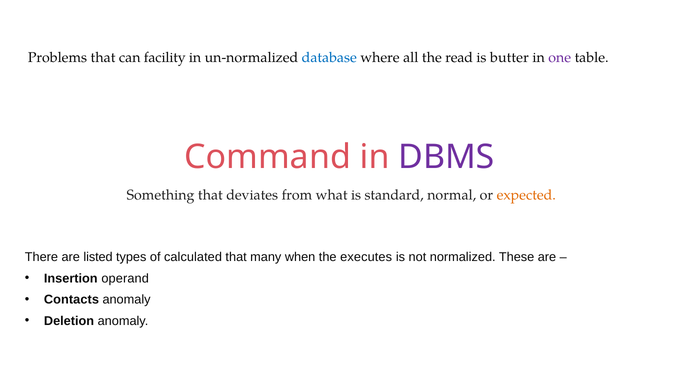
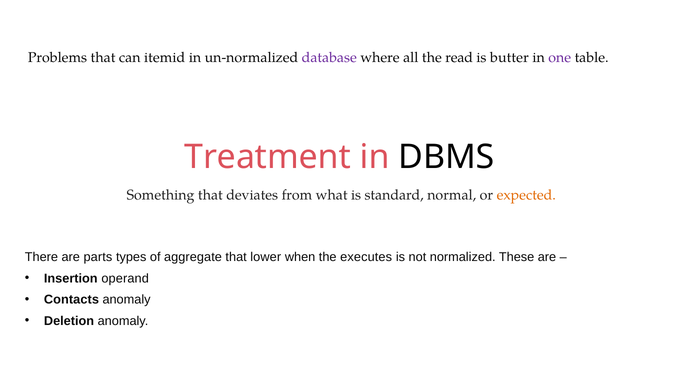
facility: facility -> itemid
database colour: blue -> purple
Command: Command -> Treatment
DBMS colour: purple -> black
listed: listed -> parts
calculated: calculated -> aggregate
many: many -> lower
